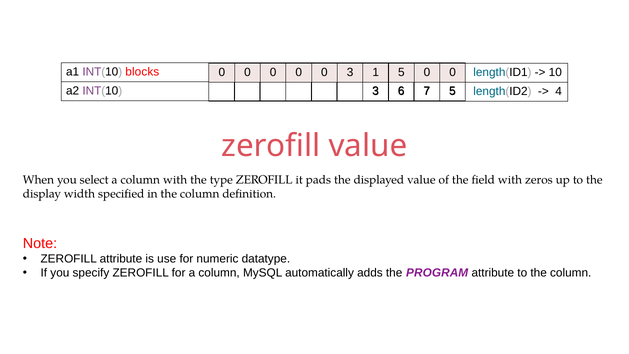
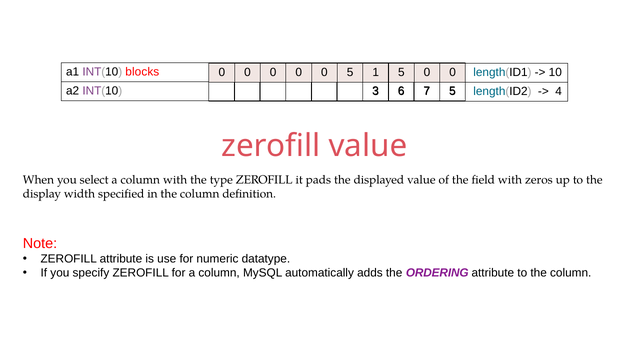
0 3: 3 -> 5
PROGRAM: PROGRAM -> ORDERING
